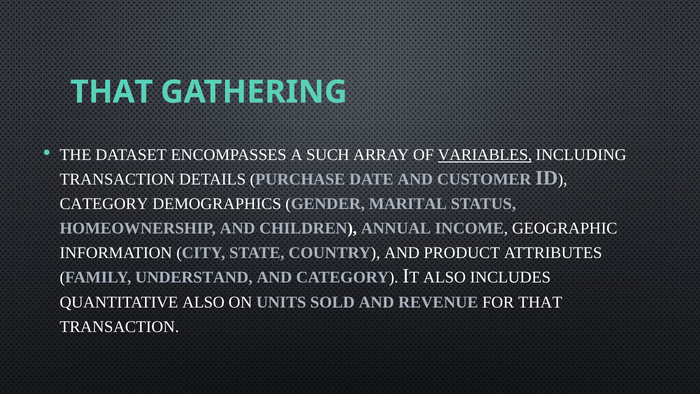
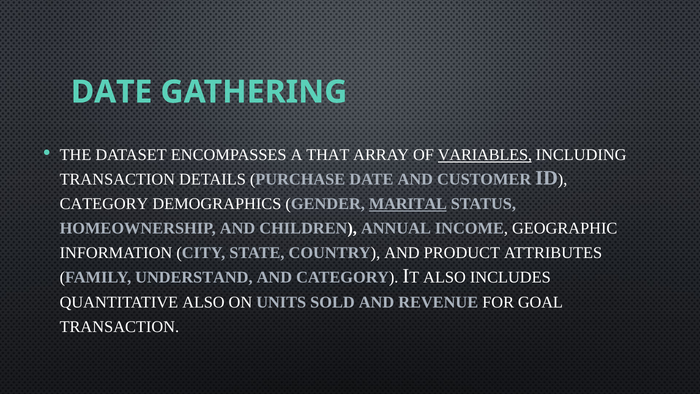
THAT at (112, 92): THAT -> DATE
SUCH: SUCH -> THAT
MARITAL underline: none -> present
FOR THAT: THAT -> GOAL
